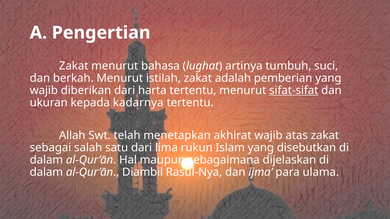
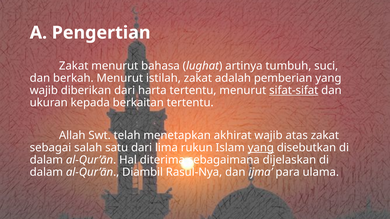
kadarnya: kadarnya -> berkaitan
yang at (261, 148) underline: none -> present
maupun: maupun -> diterima
